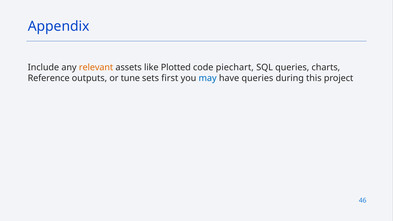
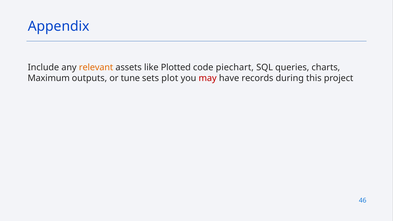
Reference: Reference -> Maximum
first: first -> plot
may colour: blue -> red
have queries: queries -> records
